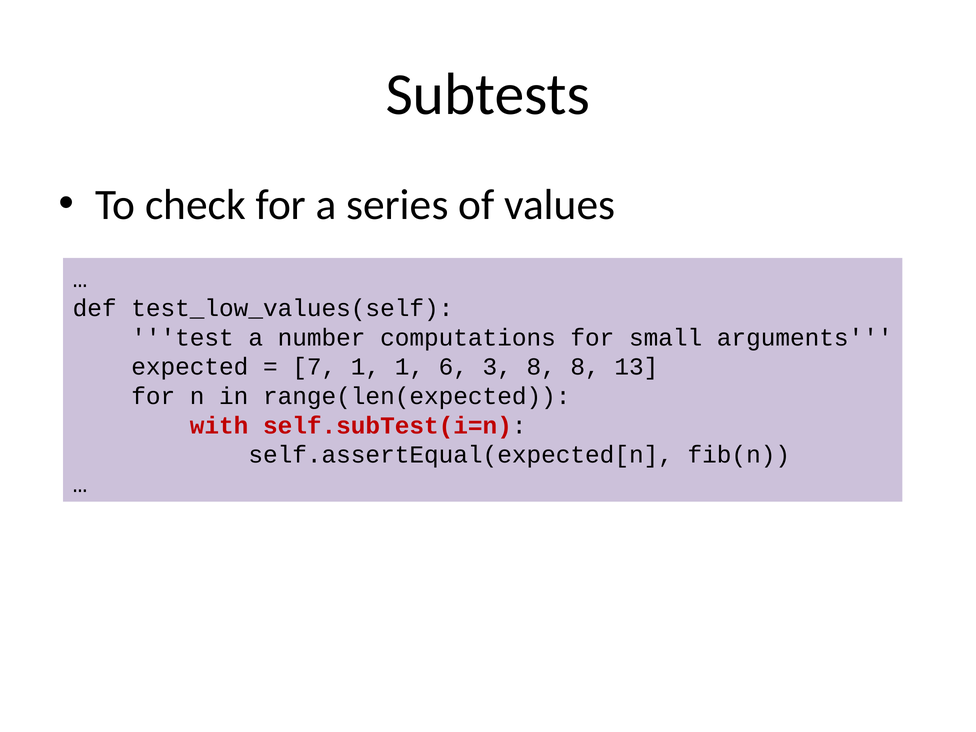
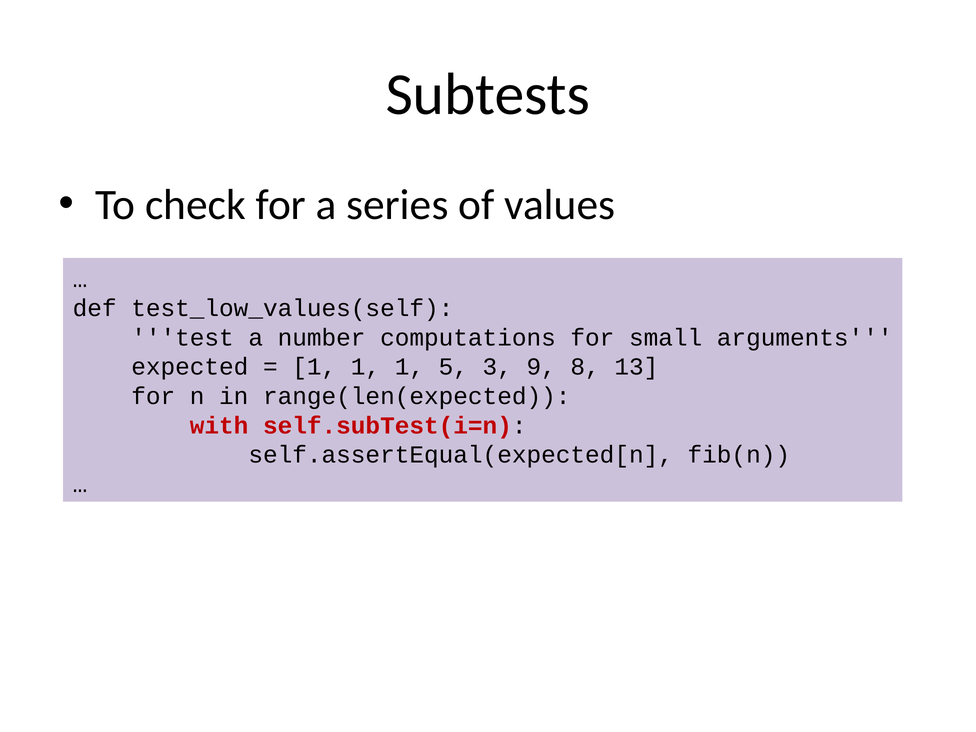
7 at (314, 367): 7 -> 1
6: 6 -> 5
3 8: 8 -> 9
